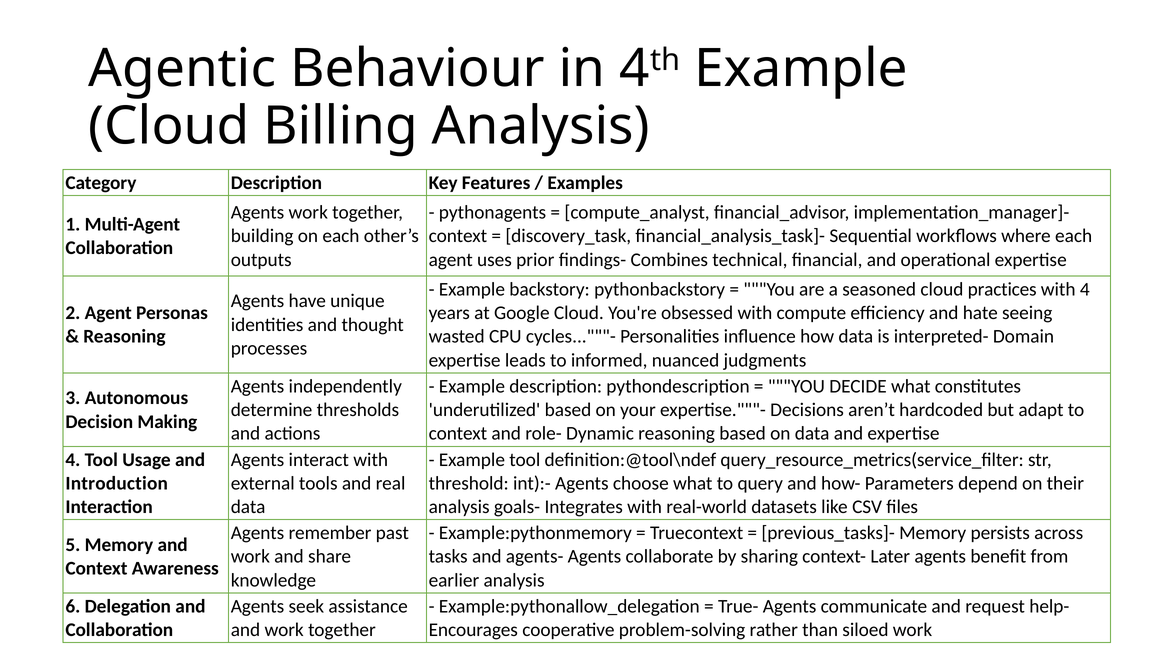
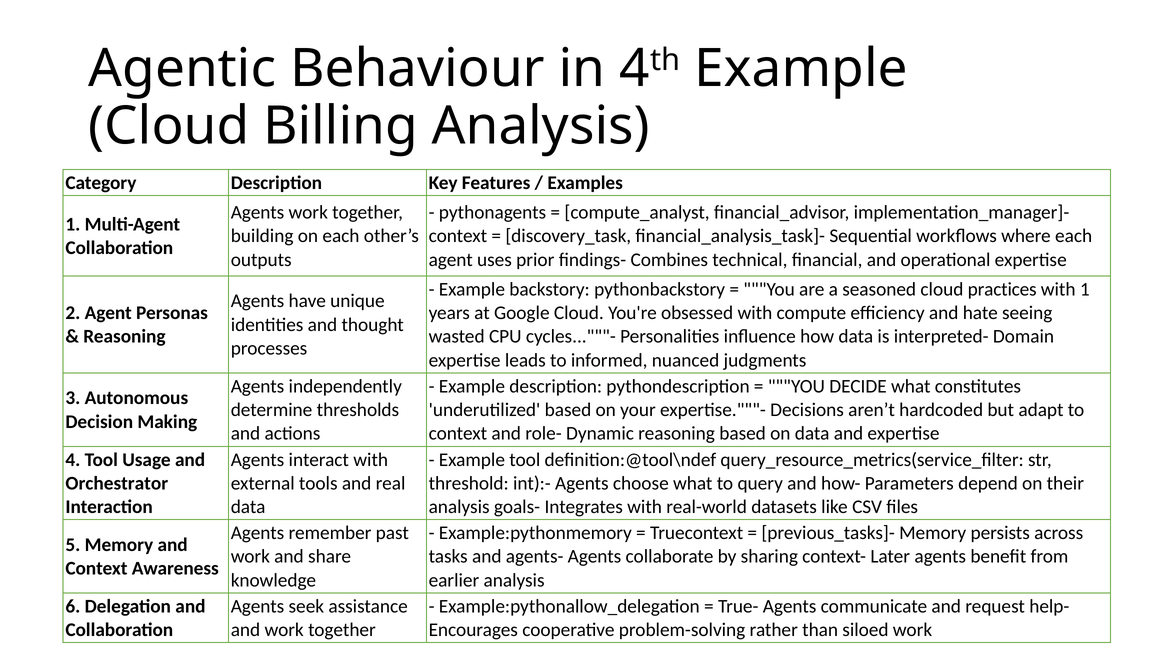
with 4: 4 -> 1
Introduction: Introduction -> Orchestrator
